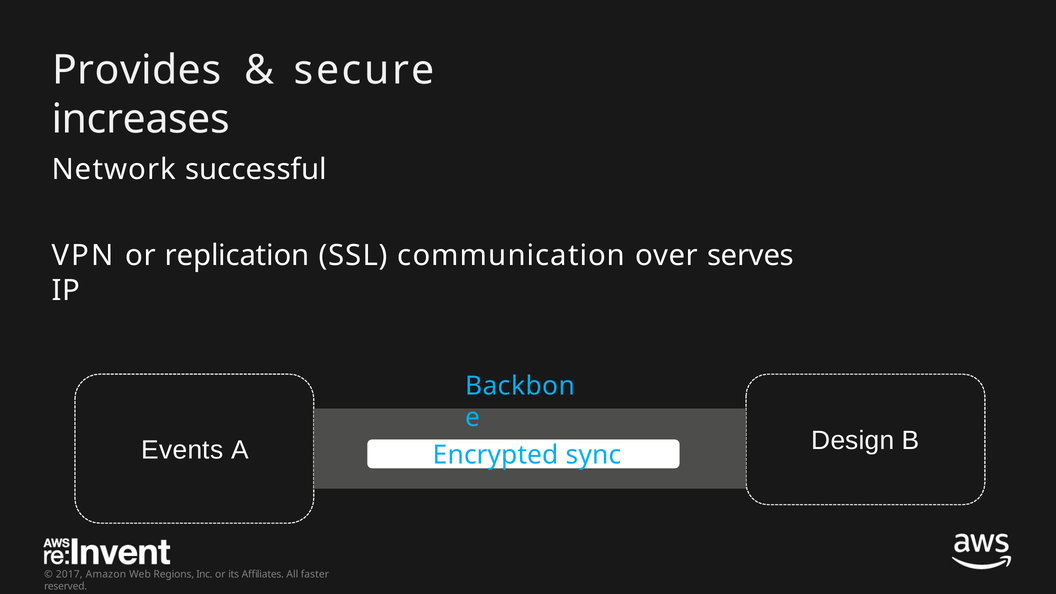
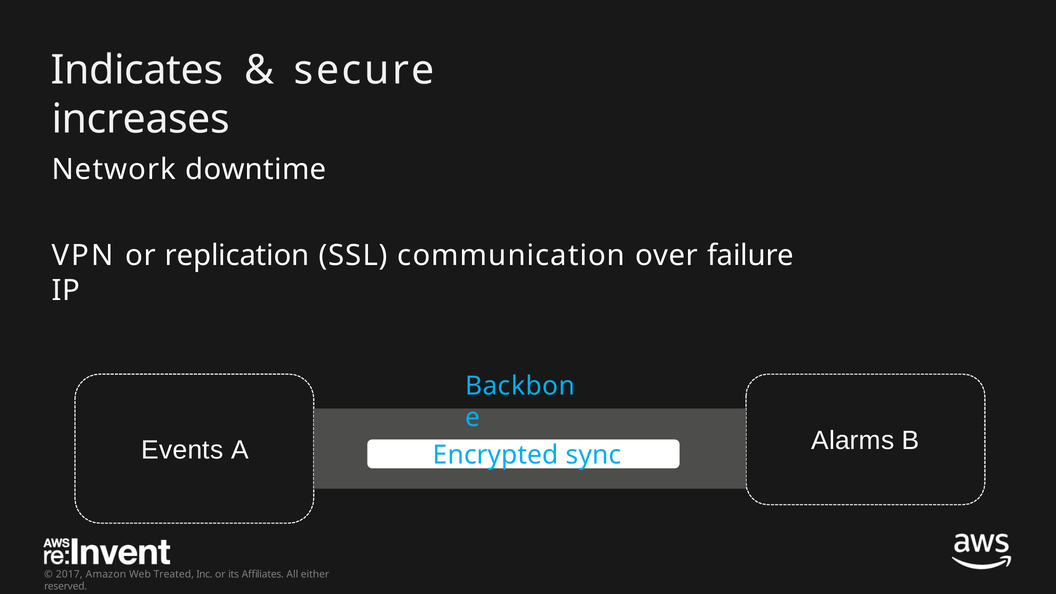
Provides: Provides -> Indicates
successful: successful -> downtime
serves: serves -> failure
Design: Design -> Alarms
Regions: Regions -> Treated
faster: faster -> either
